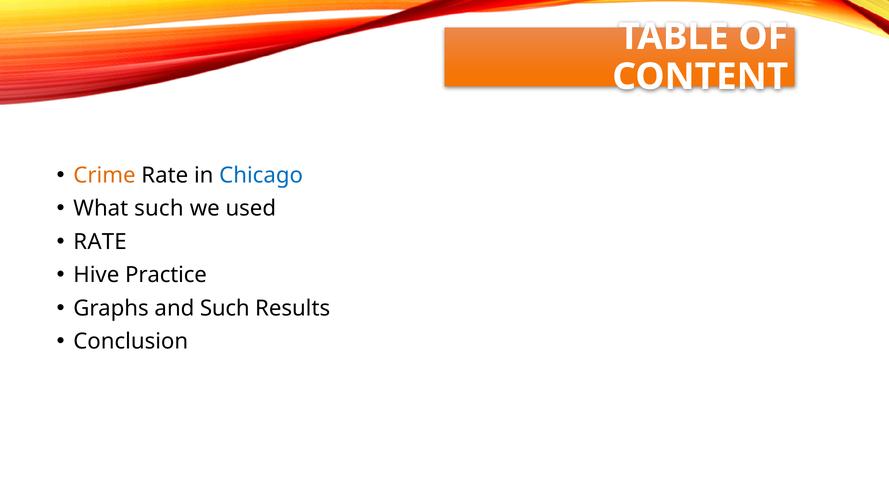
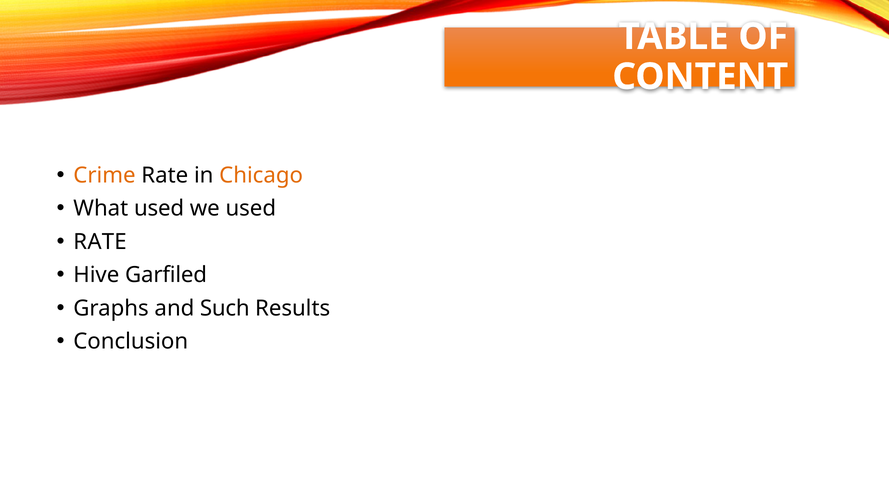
Chicago colour: blue -> orange
What such: such -> used
Practice: Practice -> Garfiled
